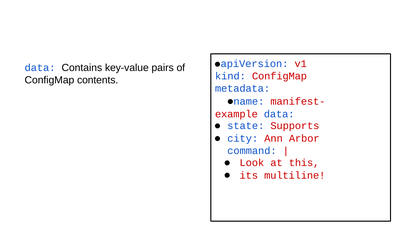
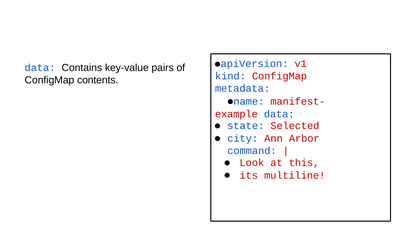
Supports: Supports -> Selected
